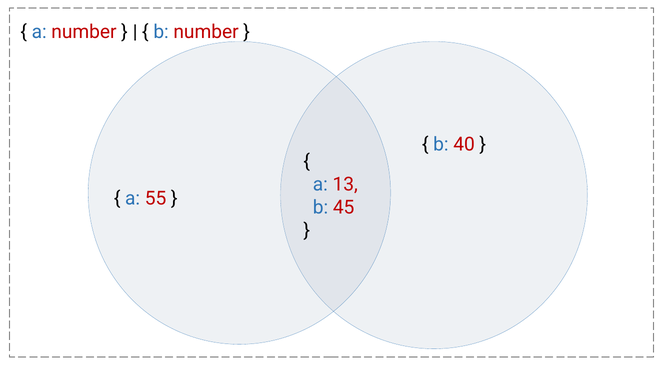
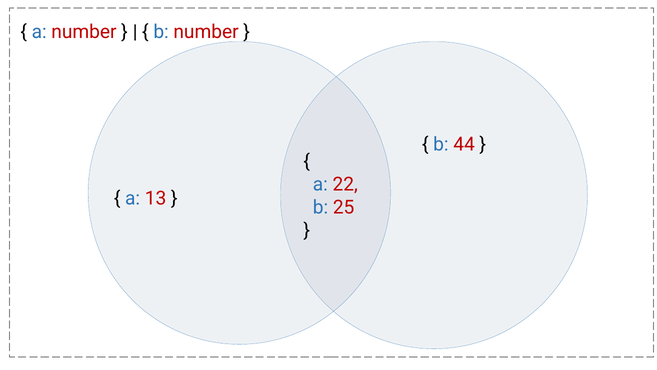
40: 40 -> 44
13: 13 -> 22
55: 55 -> 13
45: 45 -> 25
